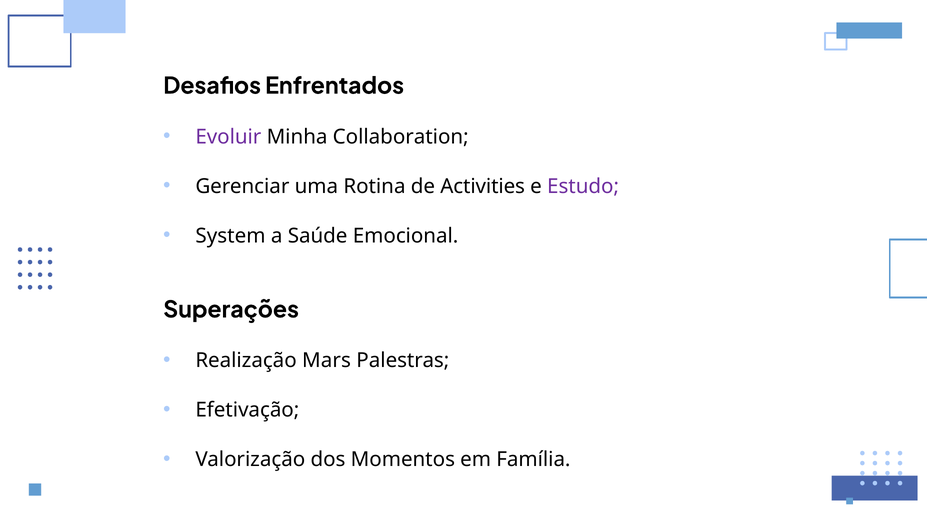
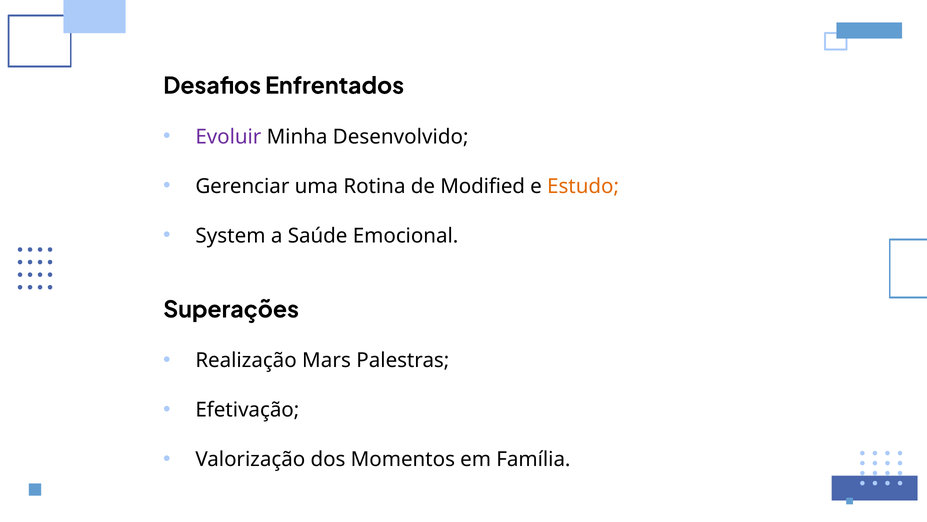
Collaboration: Collaboration -> Desenvolvido
Activities: Activities -> Modified
Estudo colour: purple -> orange
